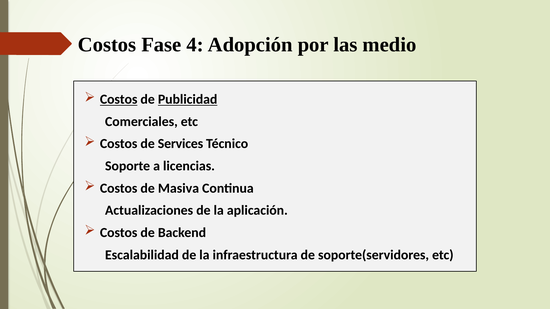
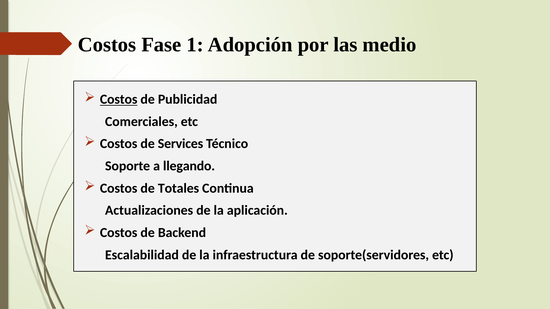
4: 4 -> 1
Publicidad underline: present -> none
licencias: licencias -> llegando
Masiva: Masiva -> Totales
